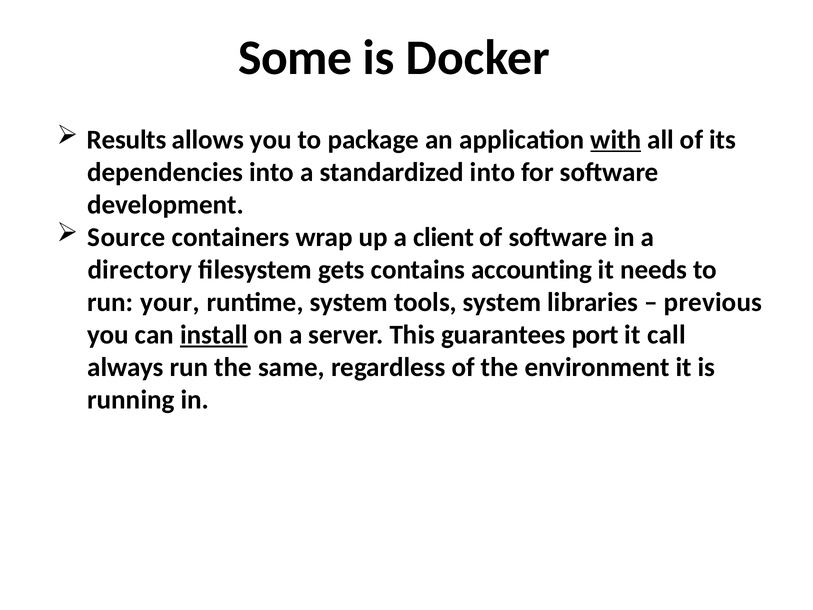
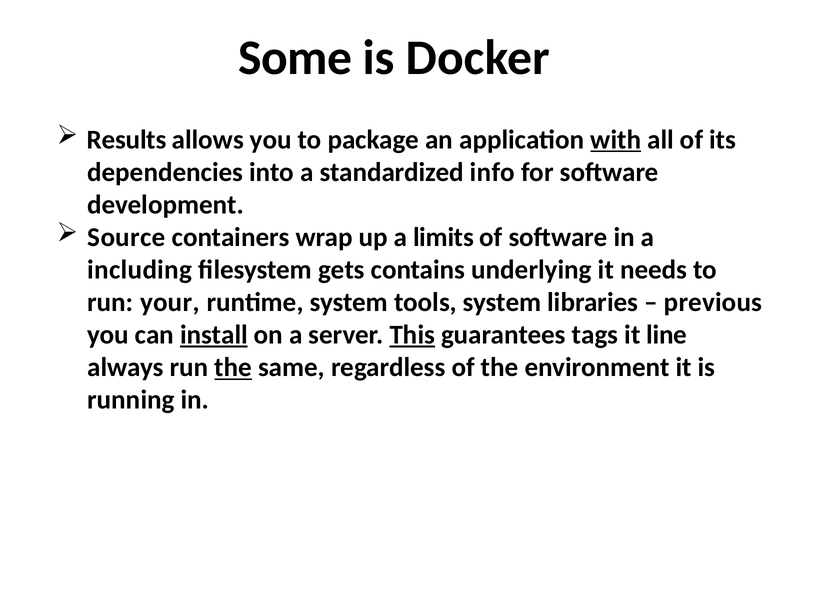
standardized into: into -> info
client: client -> limits
directory: directory -> including
accounting: accounting -> underlying
This underline: none -> present
port: port -> tags
call: call -> line
the at (233, 367) underline: none -> present
